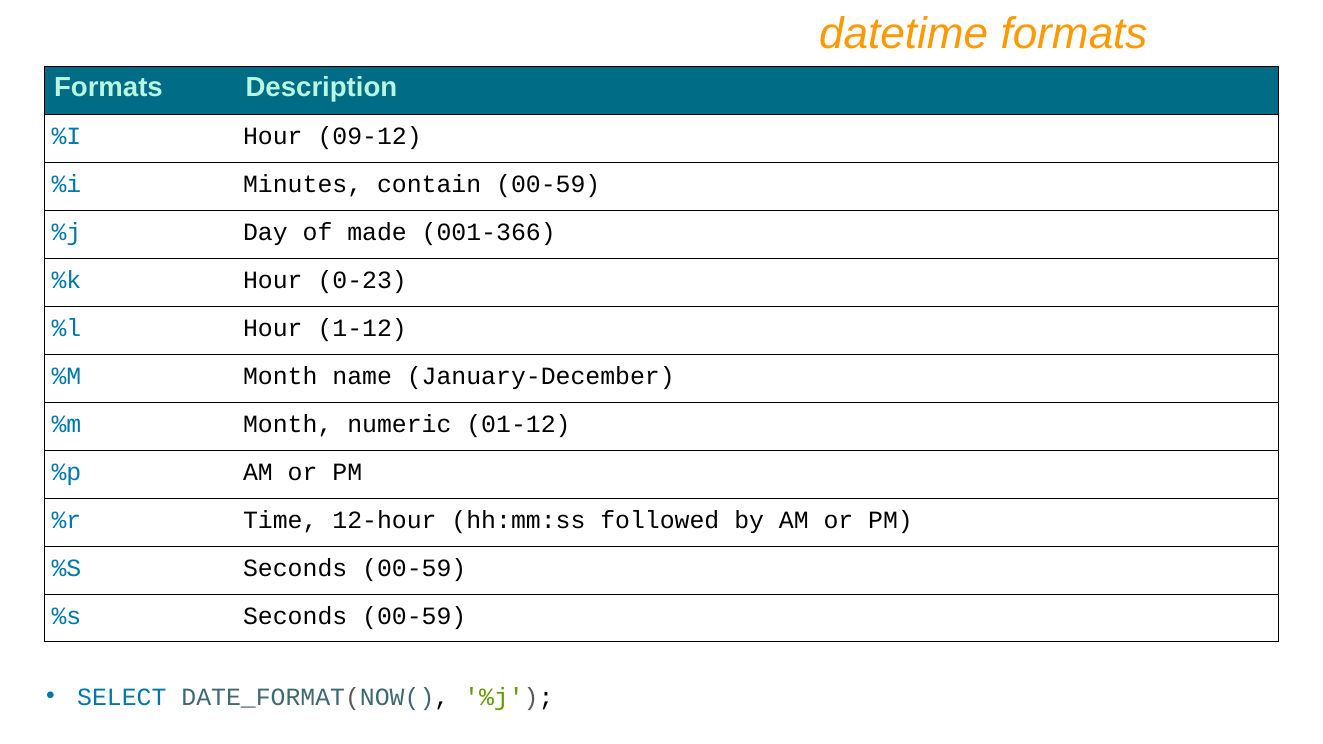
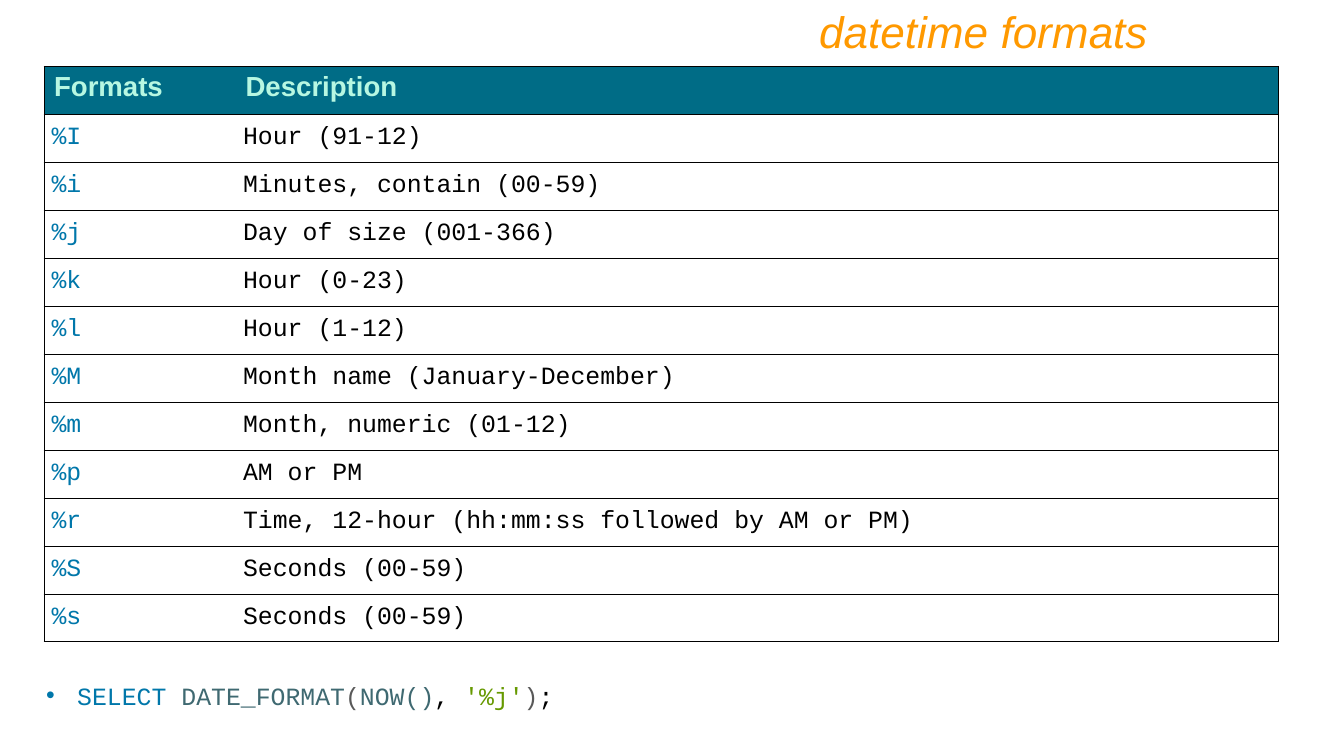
09-12: 09-12 -> 91-12
made: made -> size
